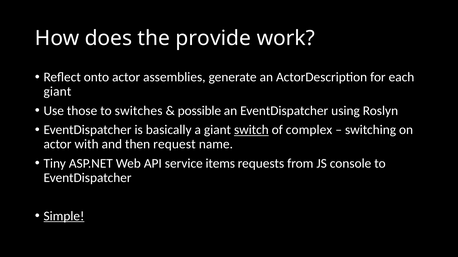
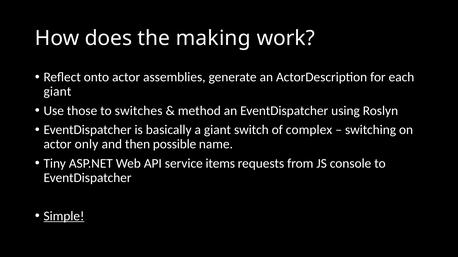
provide: provide -> making
possible: possible -> method
switch underline: present -> none
with: with -> only
request: request -> possible
